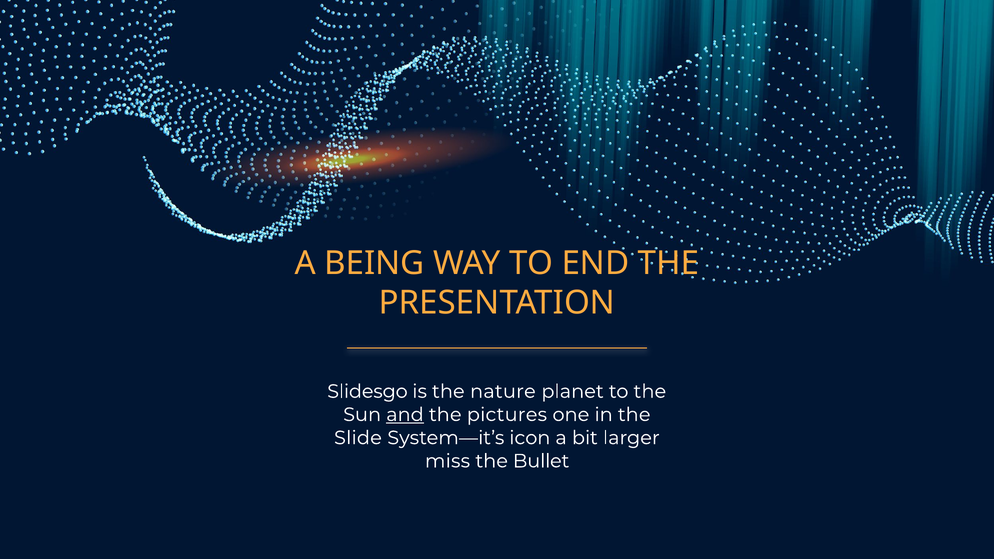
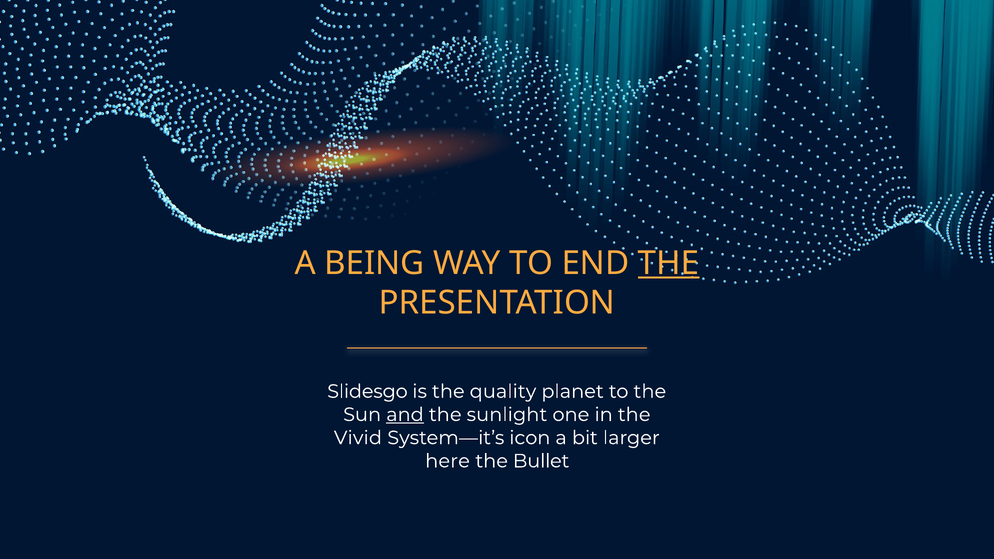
THE at (669, 263) underline: none -> present
nature: nature -> quality
pictures: pictures -> sunlight
Slide: Slide -> Vivid
miss: miss -> here
